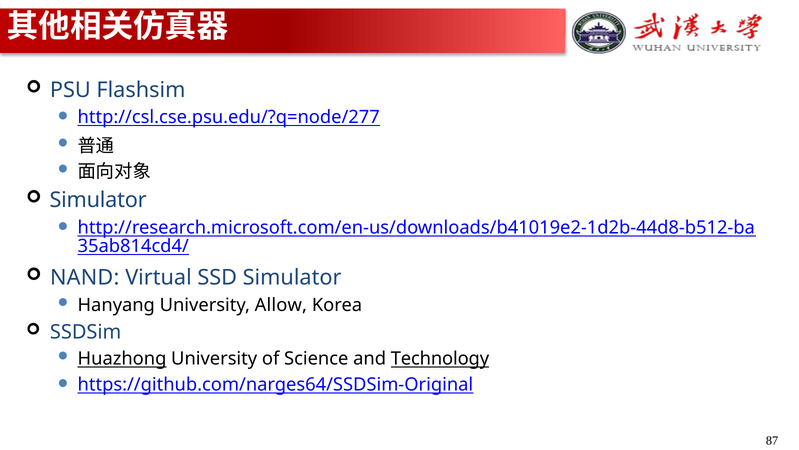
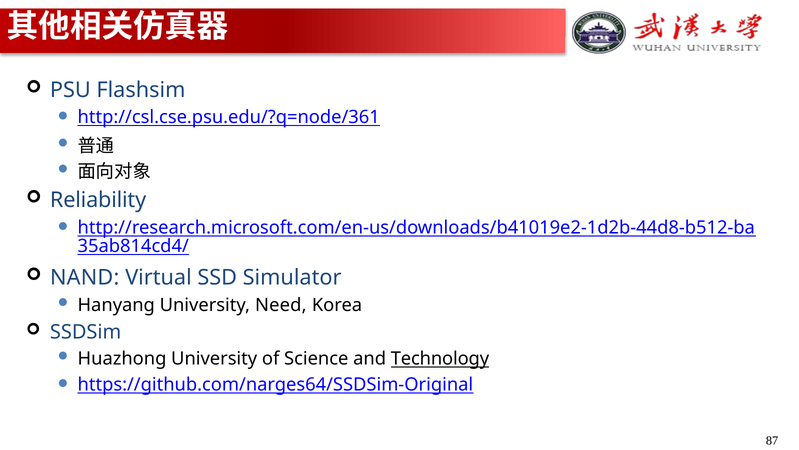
http://csl.cse.psu.edu/?q=node/277: http://csl.cse.psu.edu/?q=node/277 -> http://csl.cse.psu.edu/?q=node/361
Simulator at (98, 200): Simulator -> Reliability
Allow: Allow -> Need
Huazhong underline: present -> none
